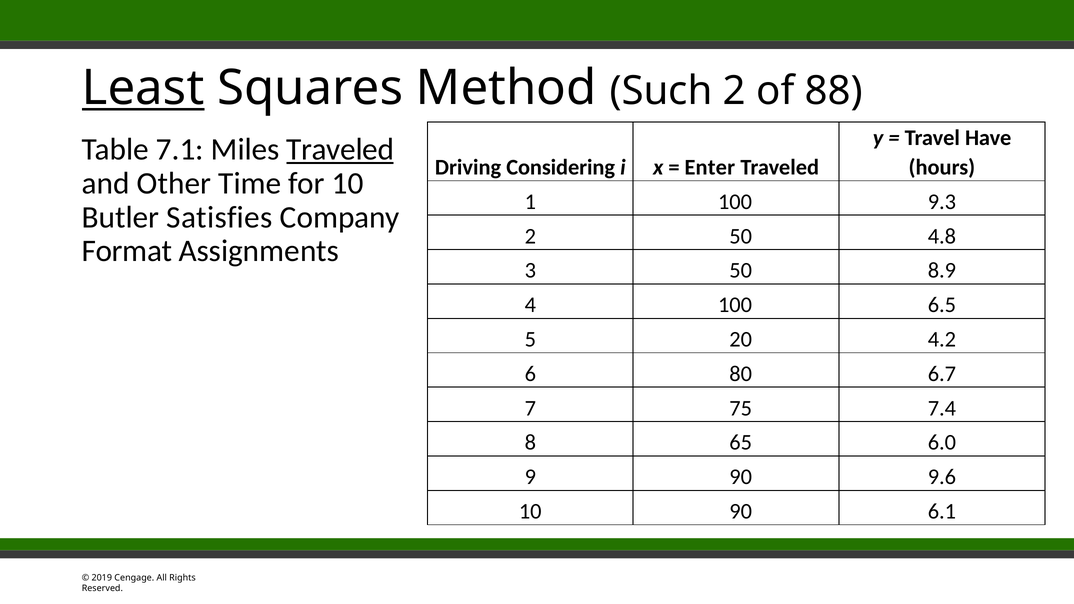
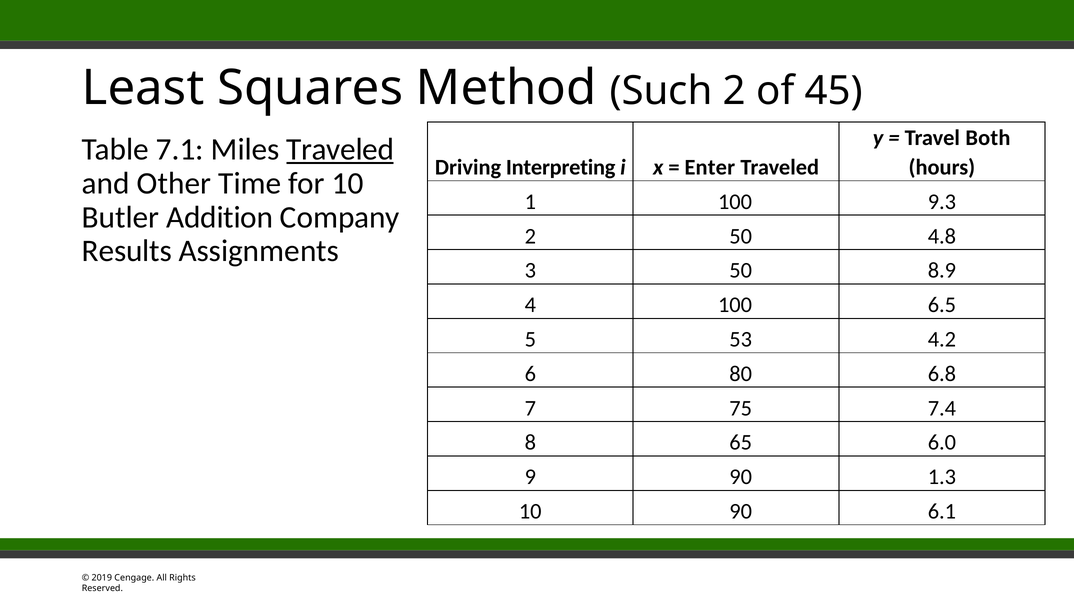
Least underline: present -> none
88: 88 -> 45
Have: Have -> Both
Considering: Considering -> Interpreting
Satisfies: Satisfies -> Addition
Format: Format -> Results
20: 20 -> 53
6.7: 6.7 -> 6.8
9.6: 9.6 -> 1.3
